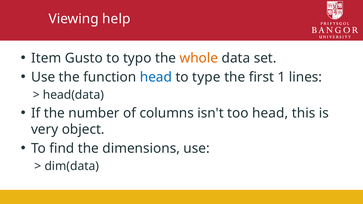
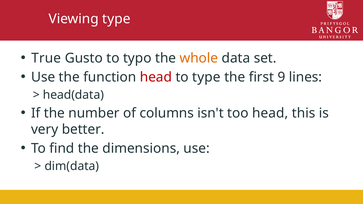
Viewing help: help -> type
Item: Item -> True
head at (156, 77) colour: blue -> red
1: 1 -> 9
object: object -> better
